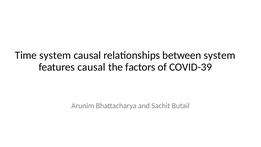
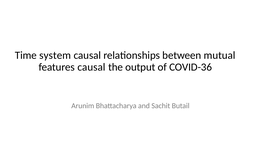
between system: system -> mutual
factors: factors -> output
COVID-39: COVID-39 -> COVID-36
